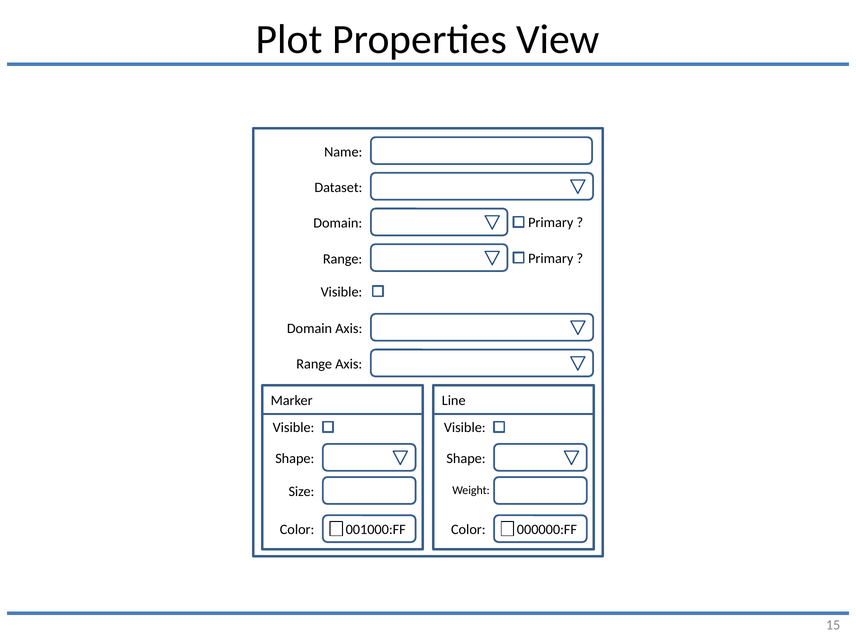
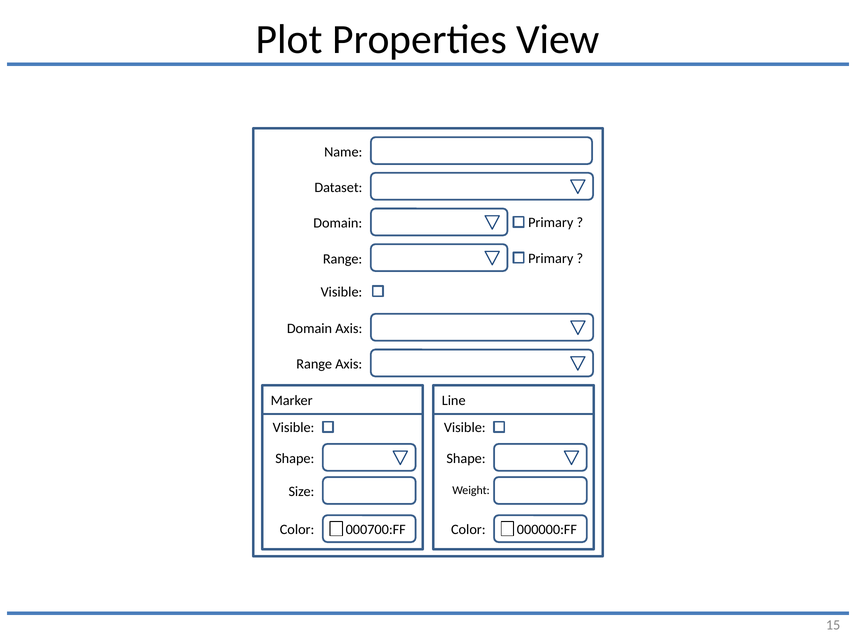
001000:FF: 001000:FF -> 000700:FF
